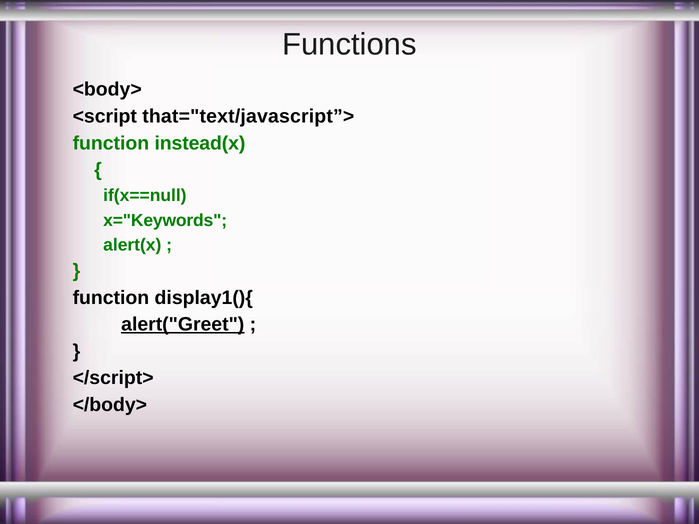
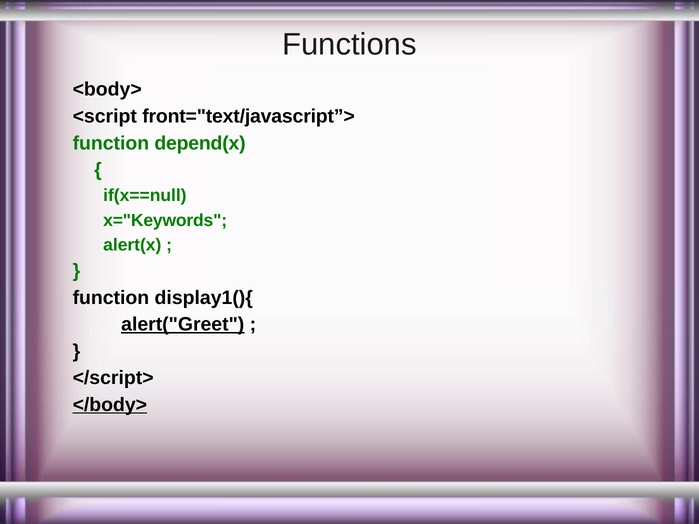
that="text/javascript”>: that="text/javascript”> -> front="text/javascript”>
instead(x: instead(x -> depend(x
</body> underline: none -> present
